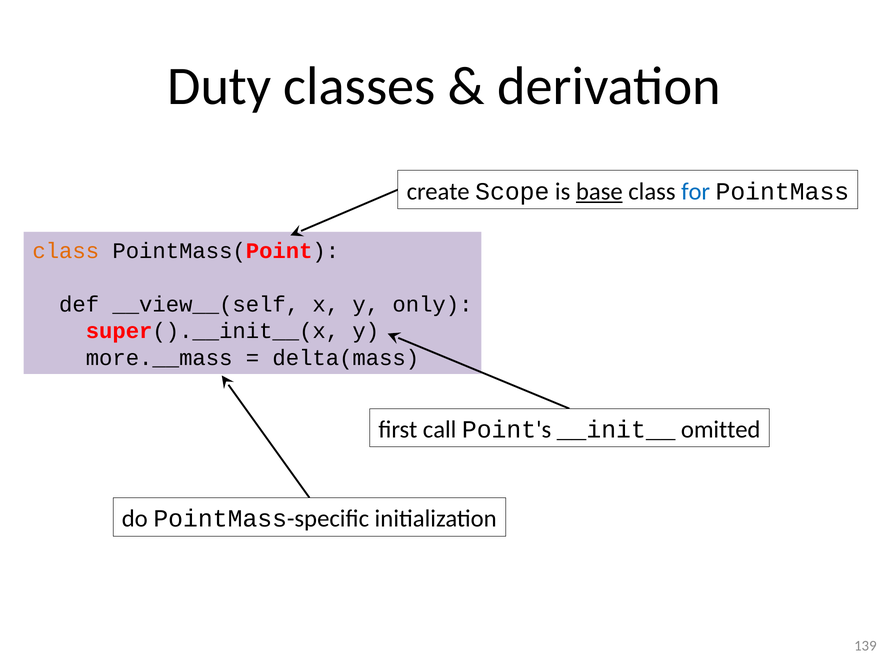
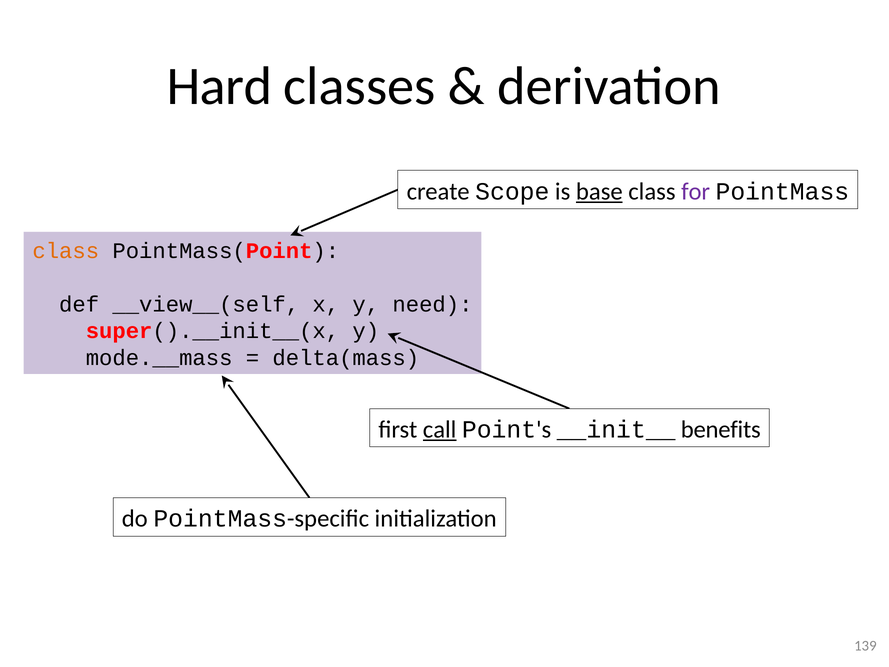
Duty: Duty -> Hard
for colour: blue -> purple
only: only -> need
more.__mass: more.__mass -> mode.__mass
call underline: none -> present
omitted: omitted -> benefits
